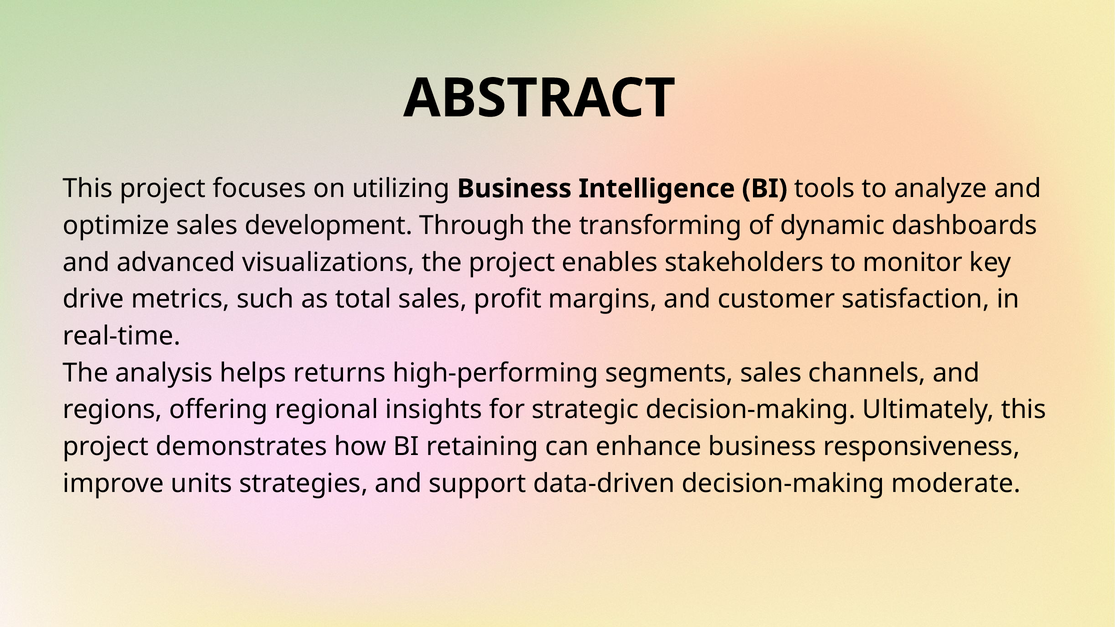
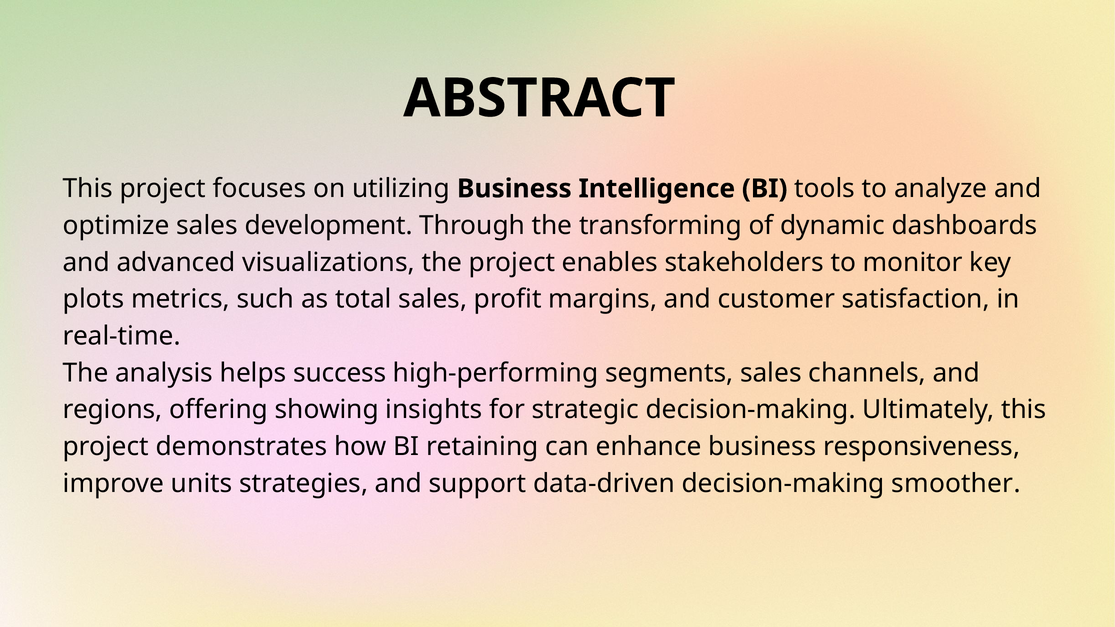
drive: drive -> plots
returns: returns -> success
regional: regional -> showing
moderate: moderate -> smoother
